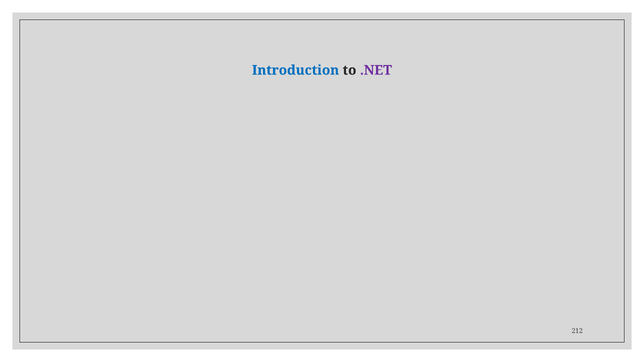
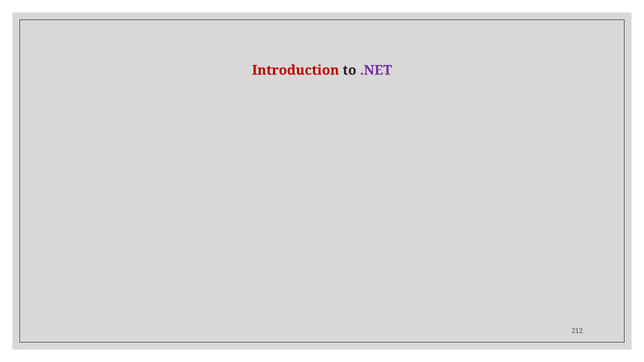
Introduction colour: blue -> red
